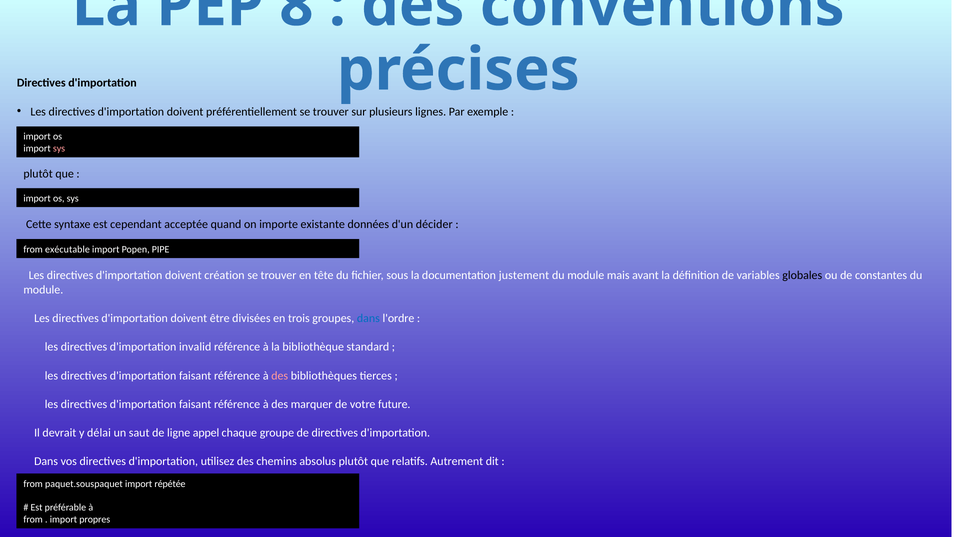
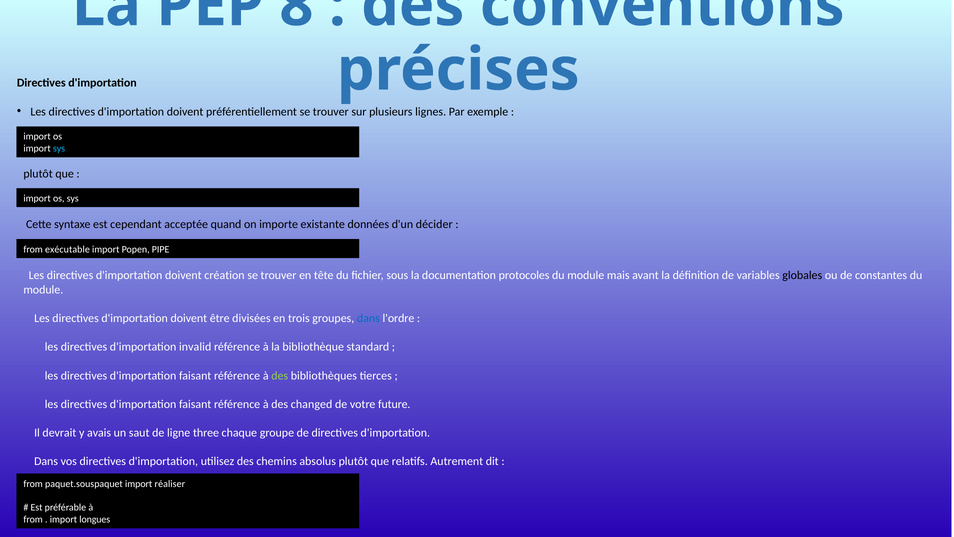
sys at (59, 148) colour: pink -> light blue
justement: justement -> protocoles
des at (280, 375) colour: pink -> light green
marquer: marquer -> changed
délai: délai -> avais
appel: appel -> three
répétée: répétée -> réaliser
propres: propres -> longues
